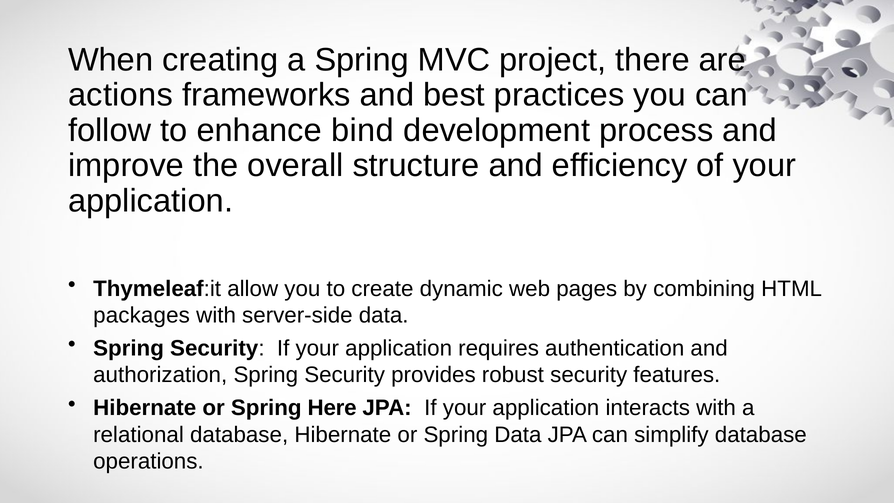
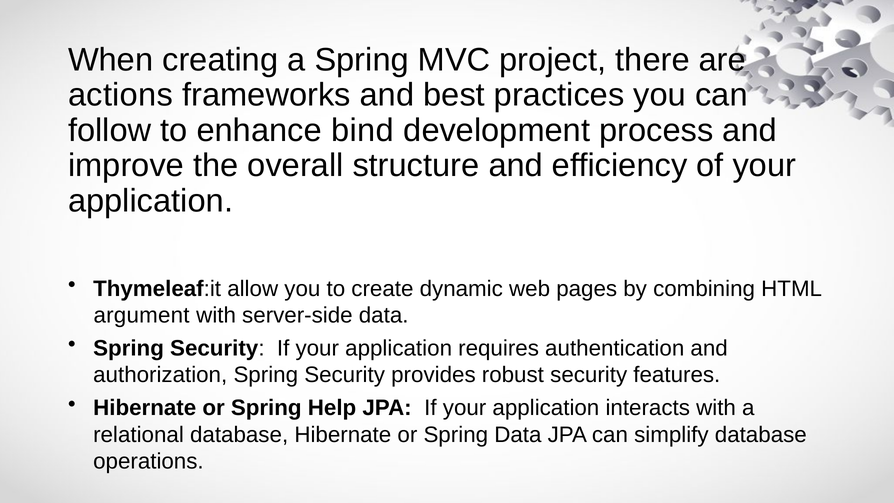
packages: packages -> argument
Here: Here -> Help
